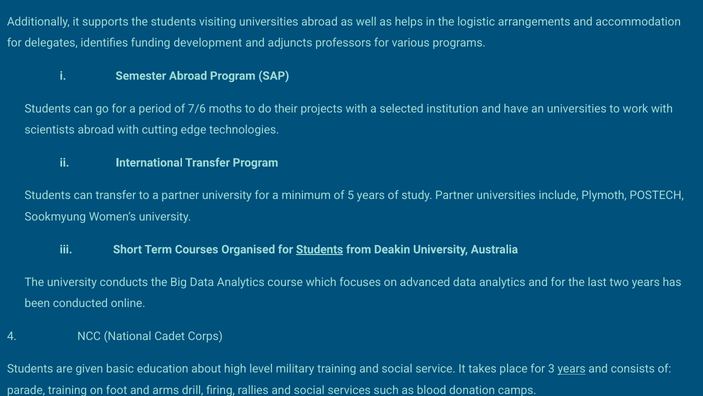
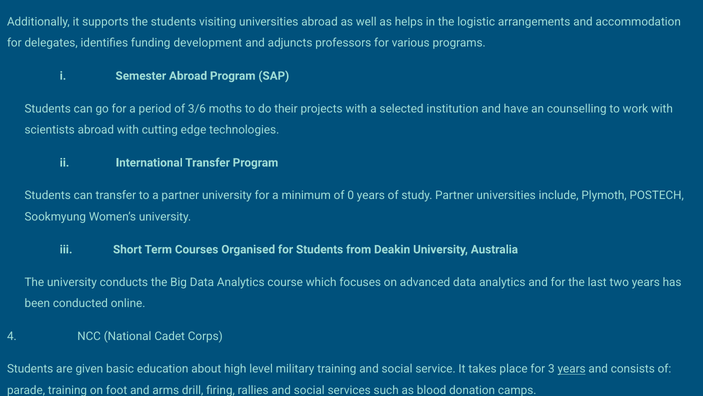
7/6: 7/6 -> 3/6
an universities: universities -> counselling
5: 5 -> 0
Students at (320, 249) underline: present -> none
